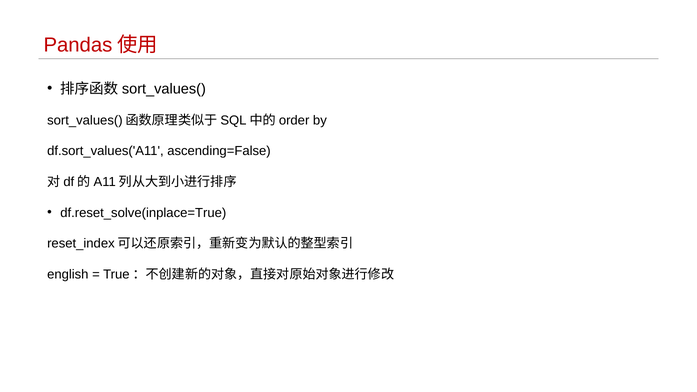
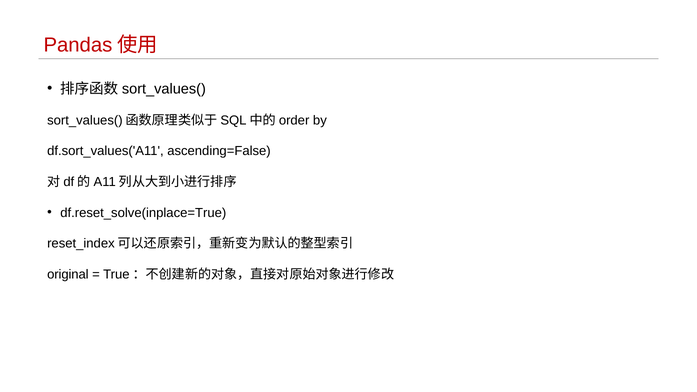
english: english -> original
